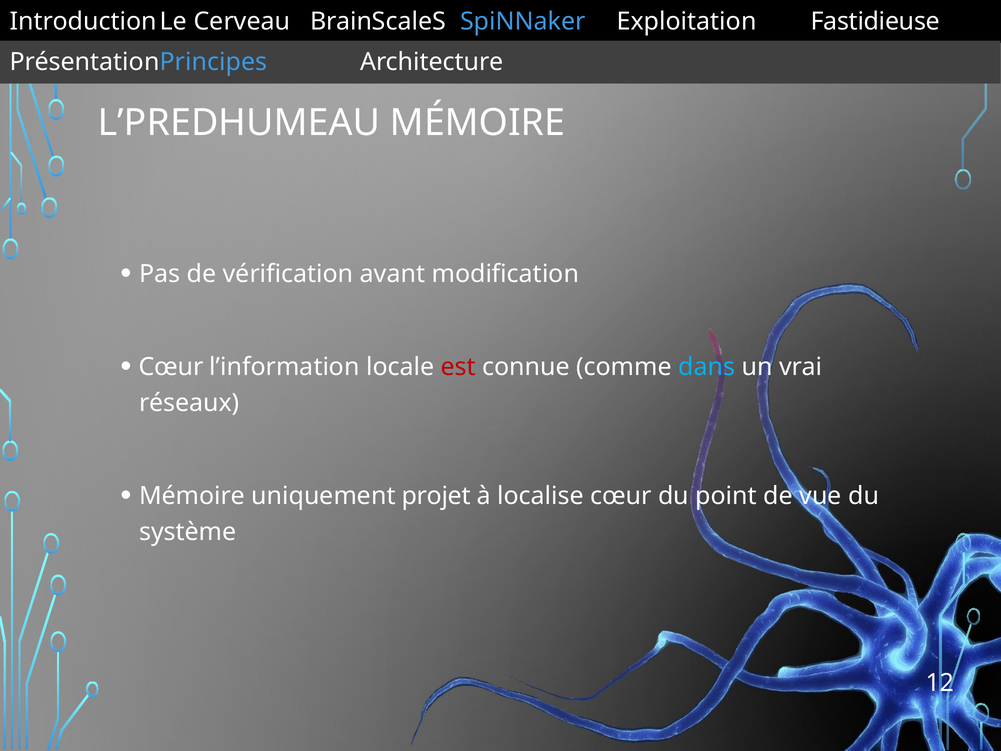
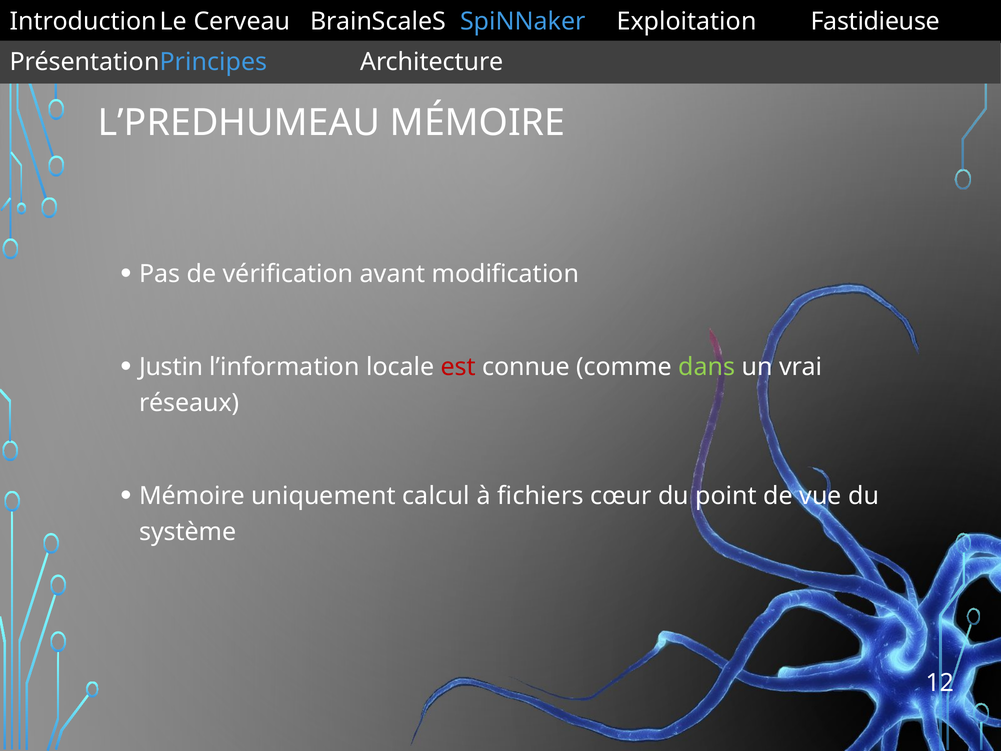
Cœur at (171, 367): Cœur -> Justin
dans colour: light blue -> light green
projet: projet -> calcul
localise: localise -> fichiers
